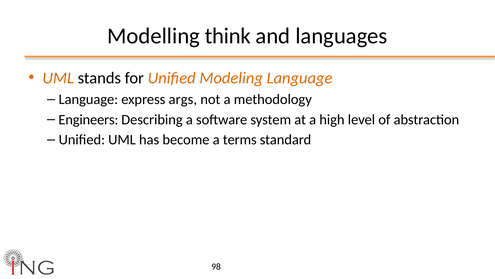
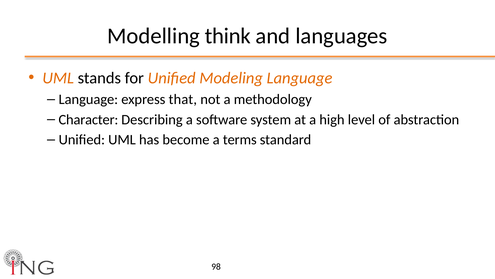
args: args -> that
Engineers: Engineers -> Character
